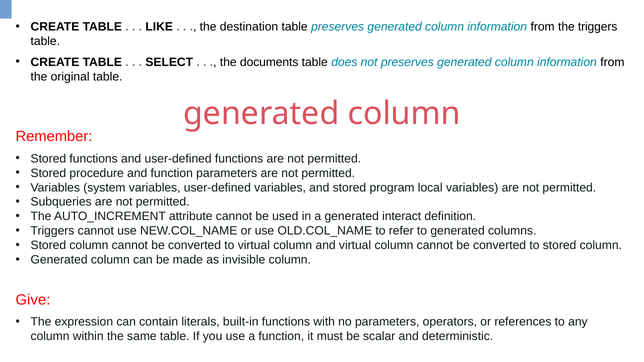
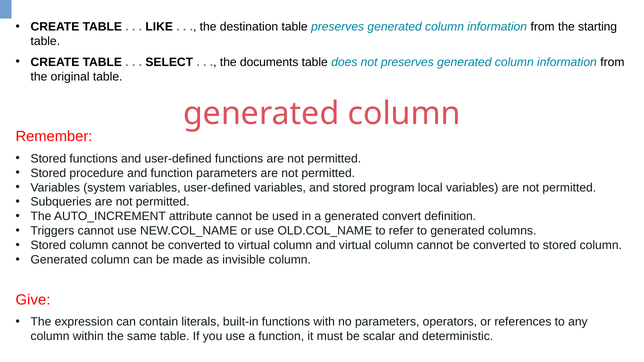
the triggers: triggers -> starting
interact: interact -> convert
